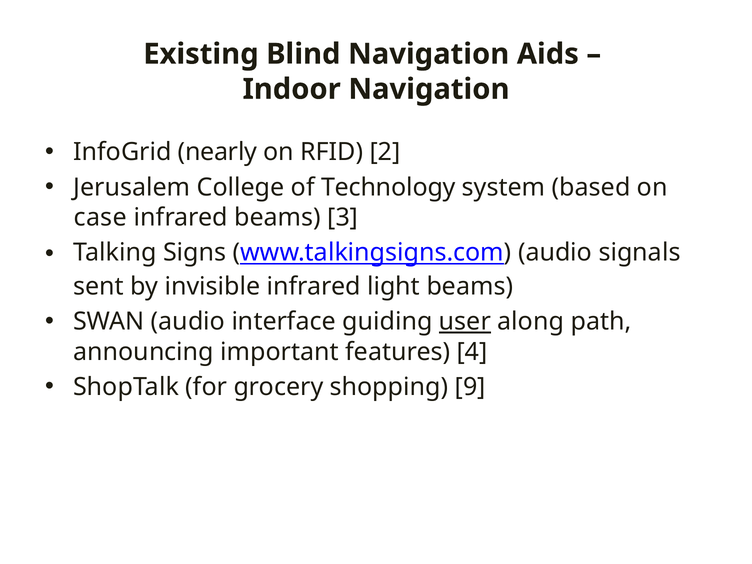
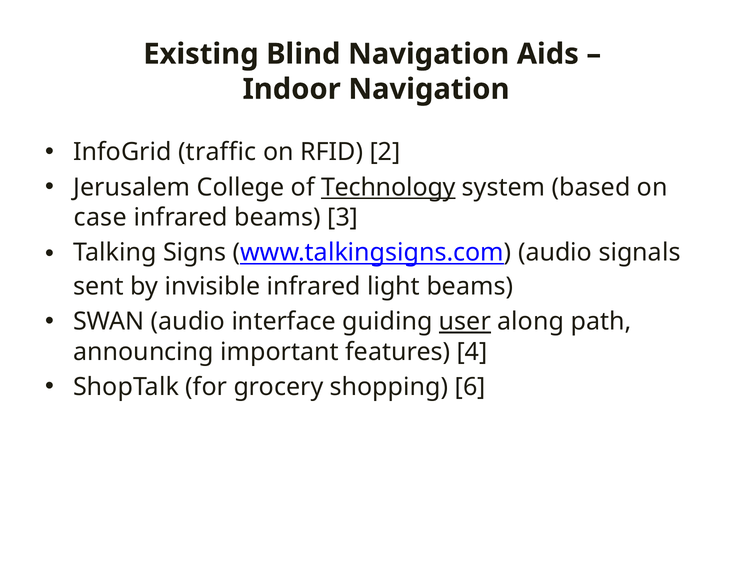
nearly: nearly -> traffic
Technology underline: none -> present
9: 9 -> 6
